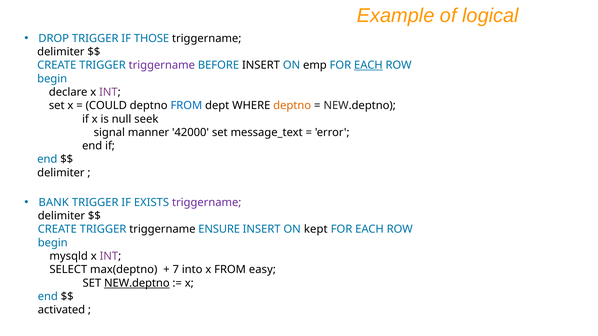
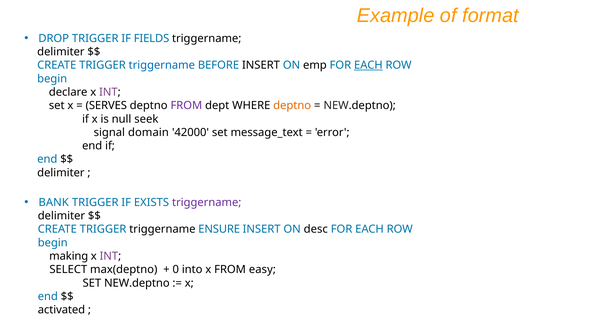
logical: logical -> format
THOSE: THOSE -> FIELDS
triggername at (162, 65) colour: purple -> blue
COULD: COULD -> SERVES
FROM at (186, 106) colour: blue -> purple
manner: manner -> domain
kept: kept -> desc
mysqld: mysqld -> making
7: 7 -> 0
NEW.deptno at (137, 283) underline: present -> none
